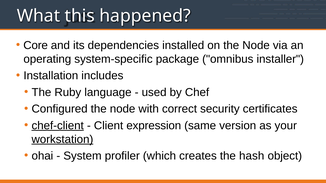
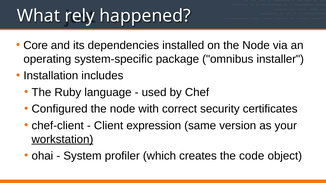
this: this -> rely
chef-client underline: present -> none
hash: hash -> code
